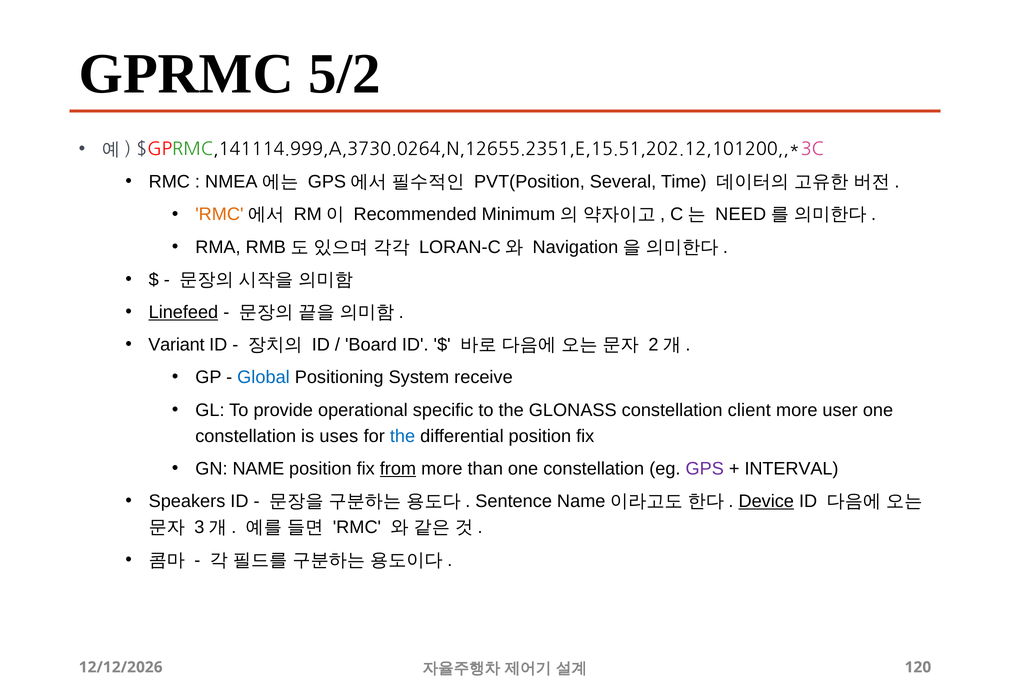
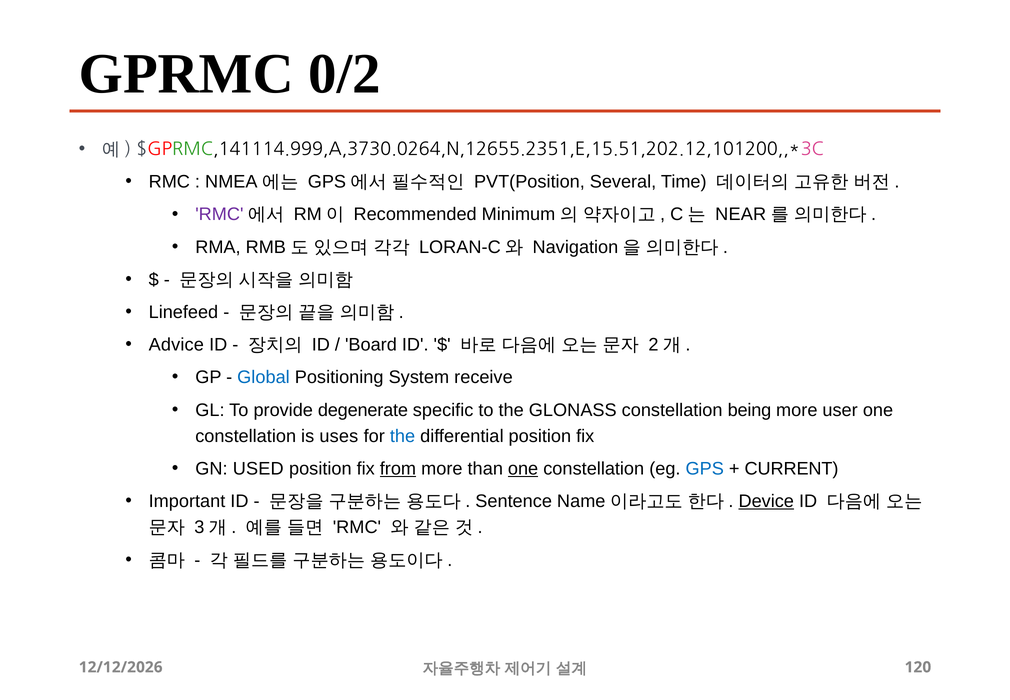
5/2: 5/2 -> 0/2
RMC at (219, 214) colour: orange -> purple
NEED: NEED -> NEAR
Linefeed underline: present -> none
Variant: Variant -> Advice
operational: operational -> degenerate
client: client -> being
GN NAME: NAME -> USED
one at (523, 468) underline: none -> present
GPS at (705, 468) colour: purple -> blue
INTERVAL: INTERVAL -> CURRENT
Speakers: Speakers -> Important
